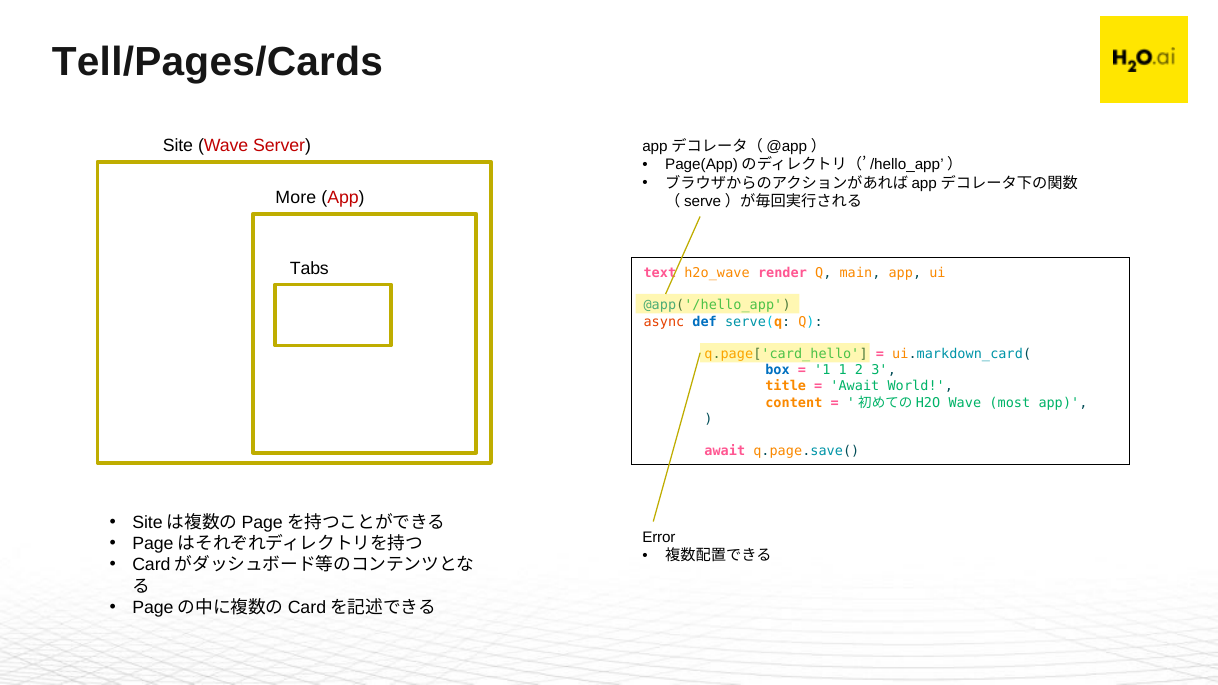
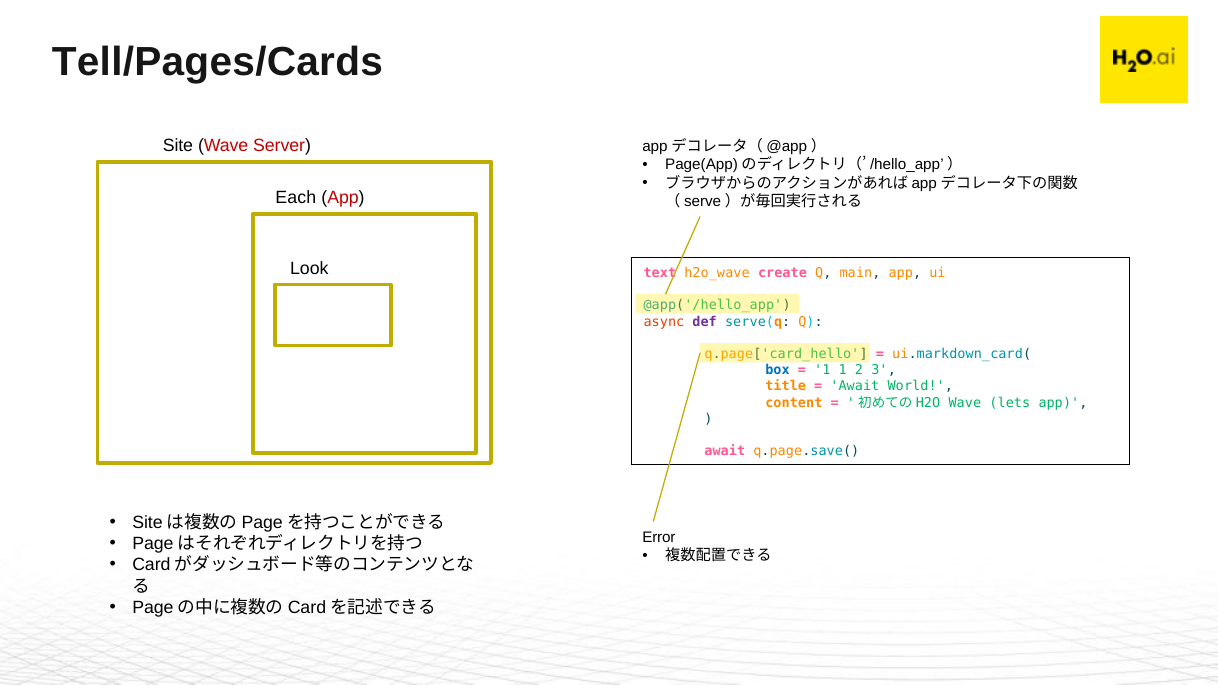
More: More -> Each
Tabs: Tabs -> Look
render: render -> create
def colour: blue -> purple
most: most -> lets
